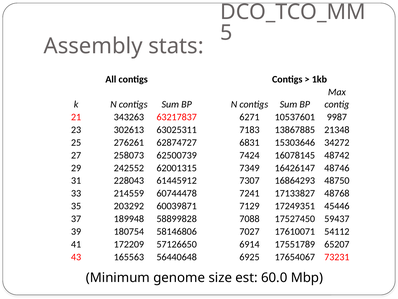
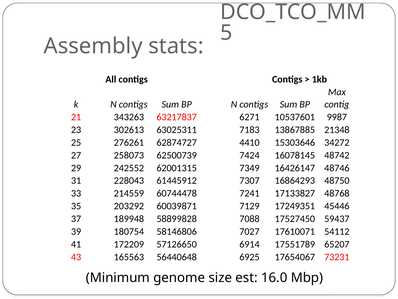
6831: 6831 -> 4410
60.0: 60.0 -> 16.0
